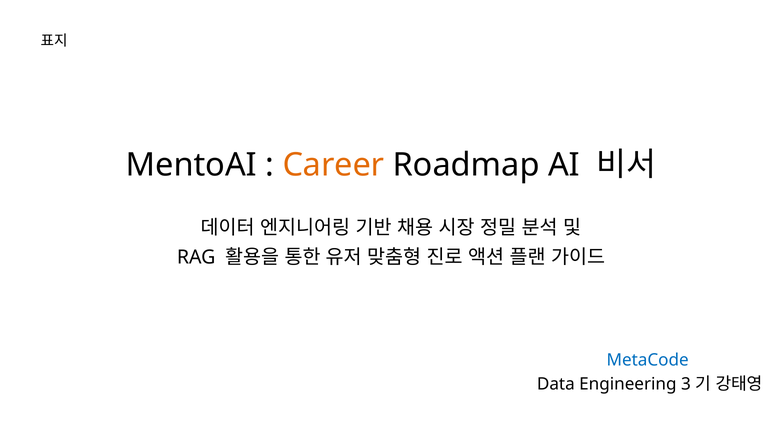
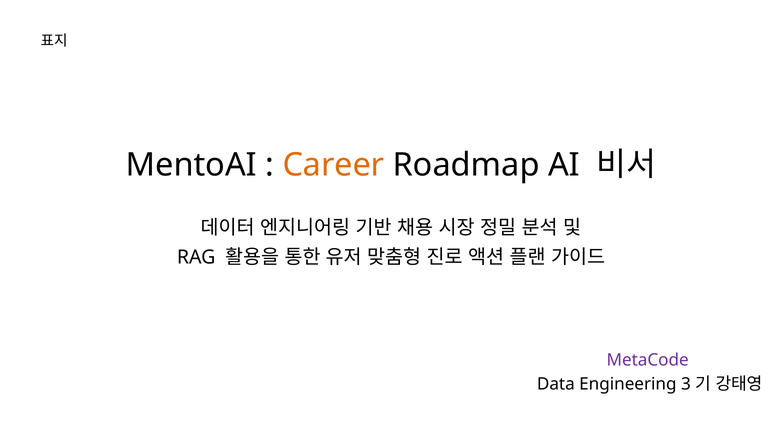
MetaCode colour: blue -> purple
